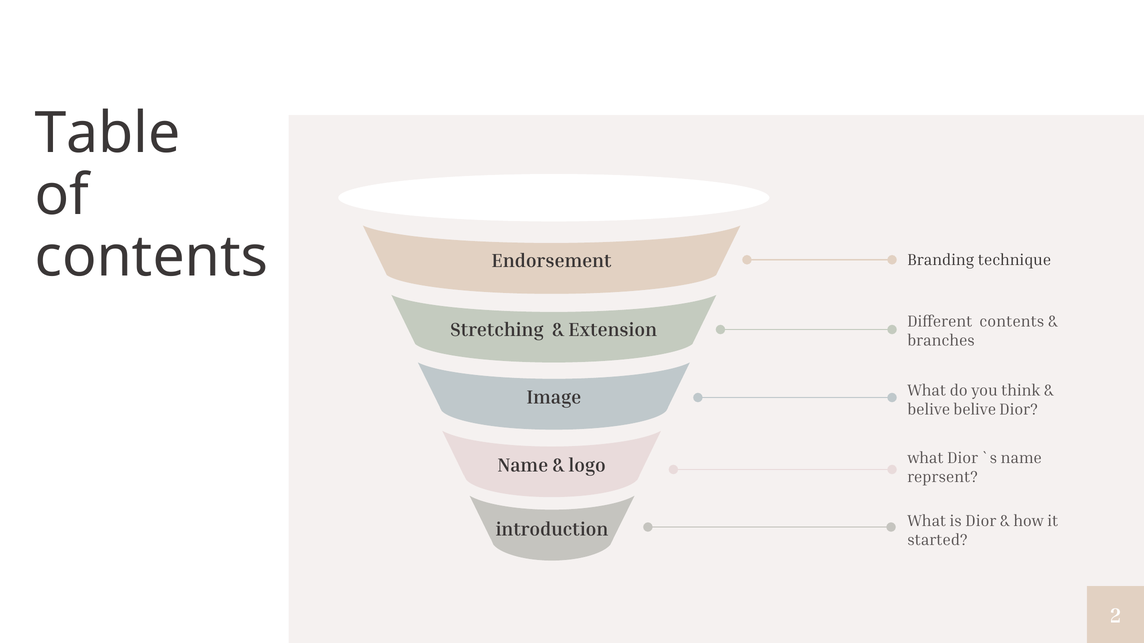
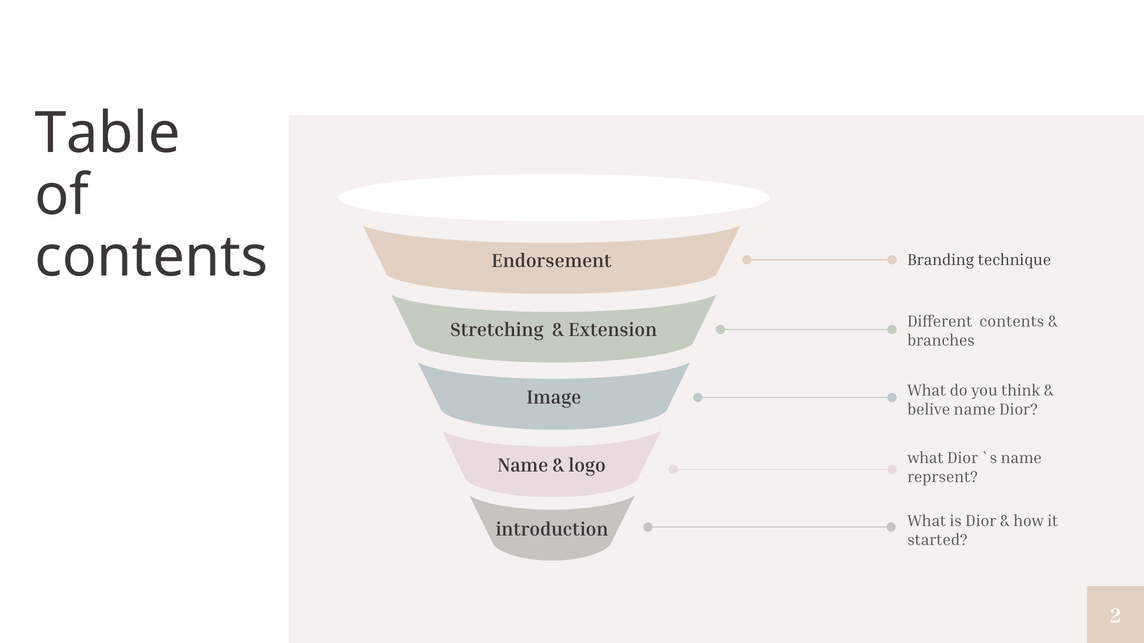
belive belive: belive -> name
